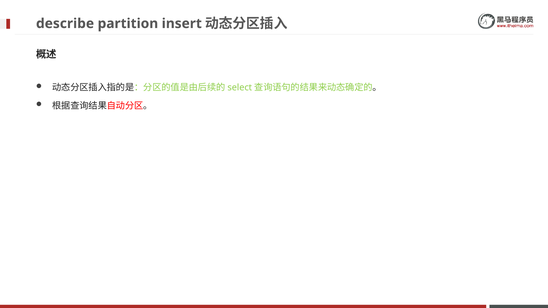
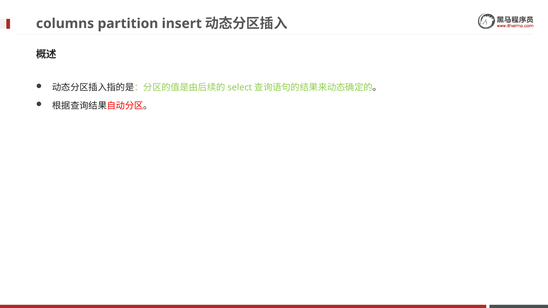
describe: describe -> columns
